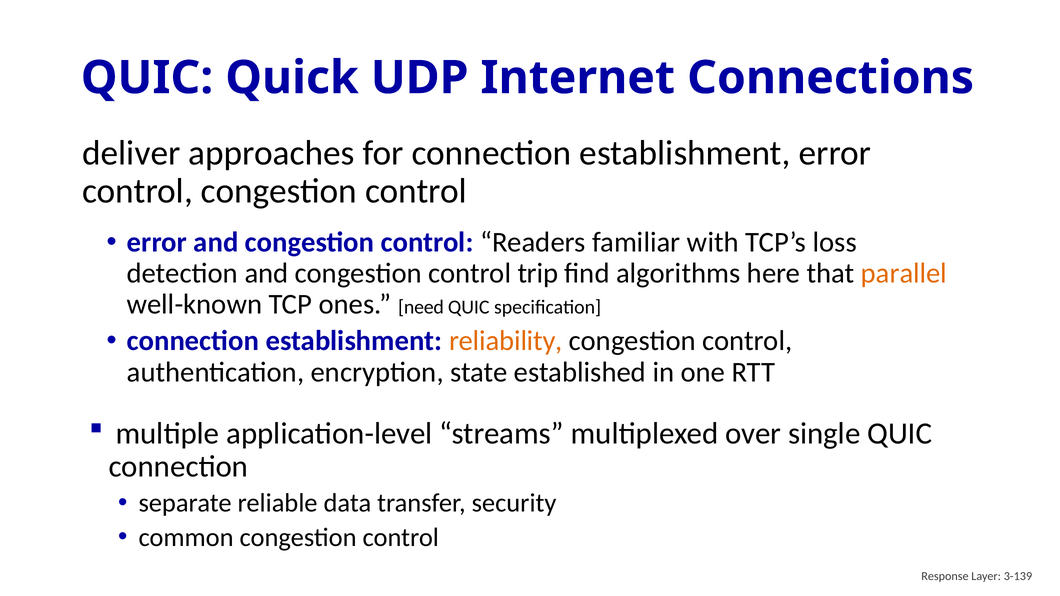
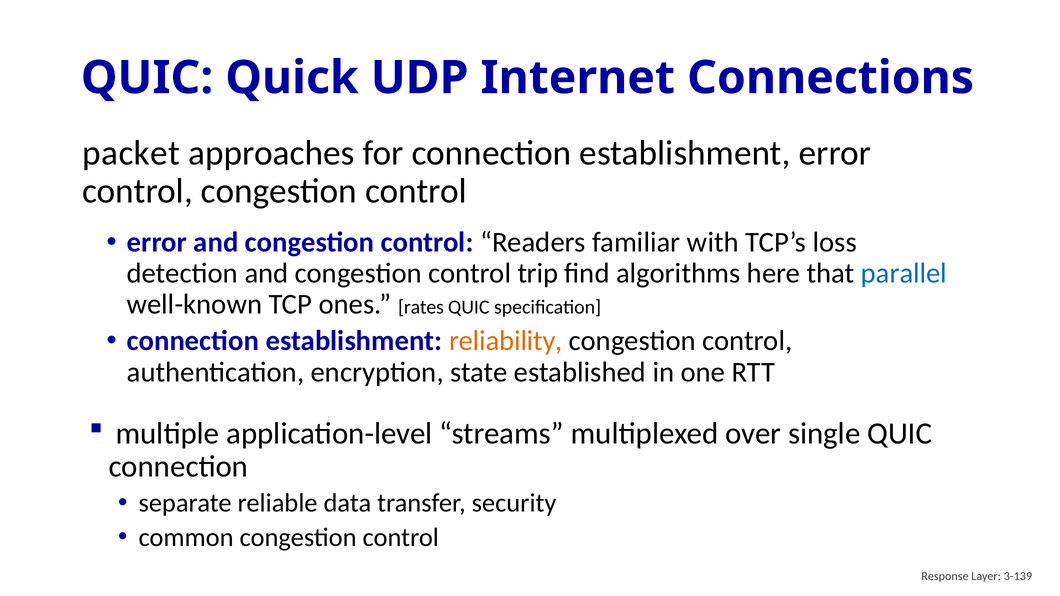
deliver: deliver -> packet
parallel colour: orange -> blue
need: need -> rates
